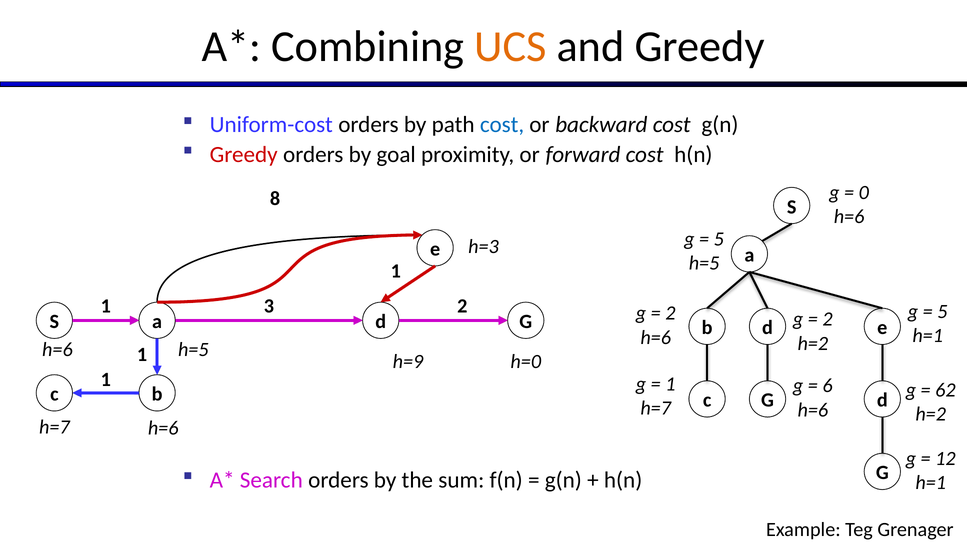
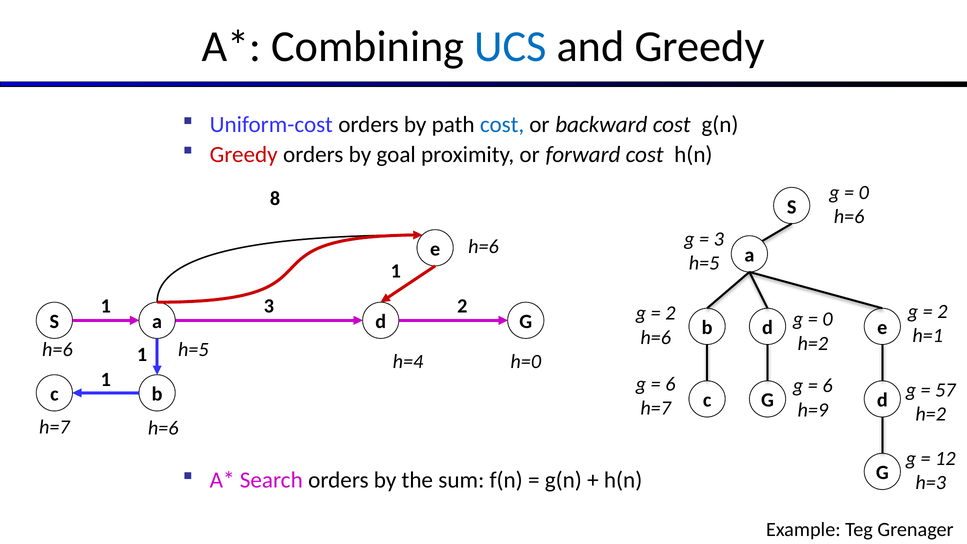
UCS colour: orange -> blue
5 at (719, 239): 5 -> 3
e h=3: h=3 -> h=6
5 at (942, 311): 5 -> 2
2 at (828, 319): 2 -> 0
h=9: h=9 -> h=4
1 at (670, 384): 1 -> 6
62: 62 -> 57
h=6 at (813, 410): h=6 -> h=9
h=1 at (931, 482): h=1 -> h=3
